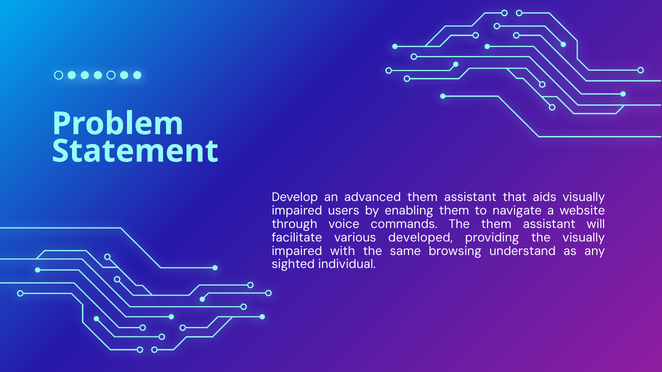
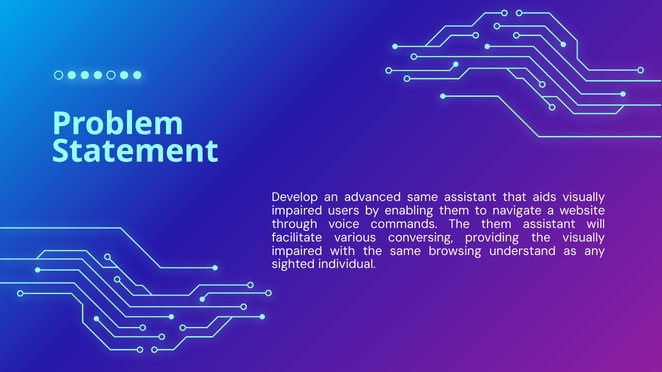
advanced them: them -> same
developed: developed -> conversing
